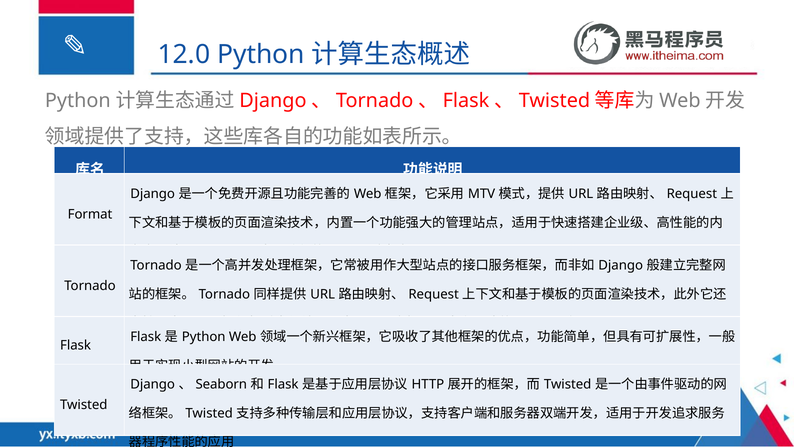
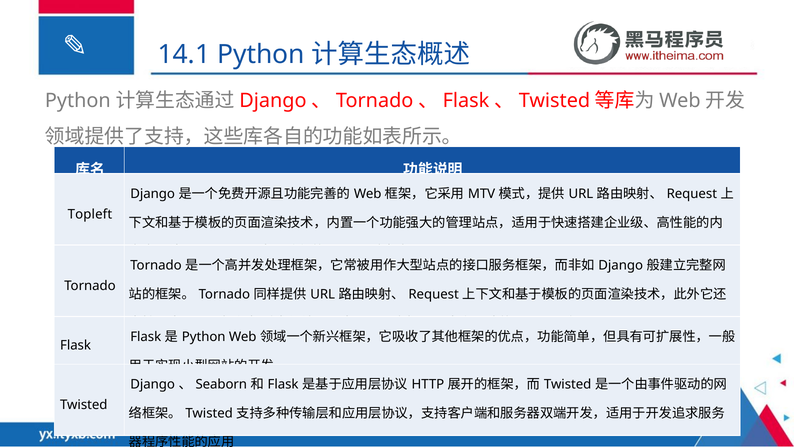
12.0: 12.0 -> 14.1
Format: Format -> Topleft
